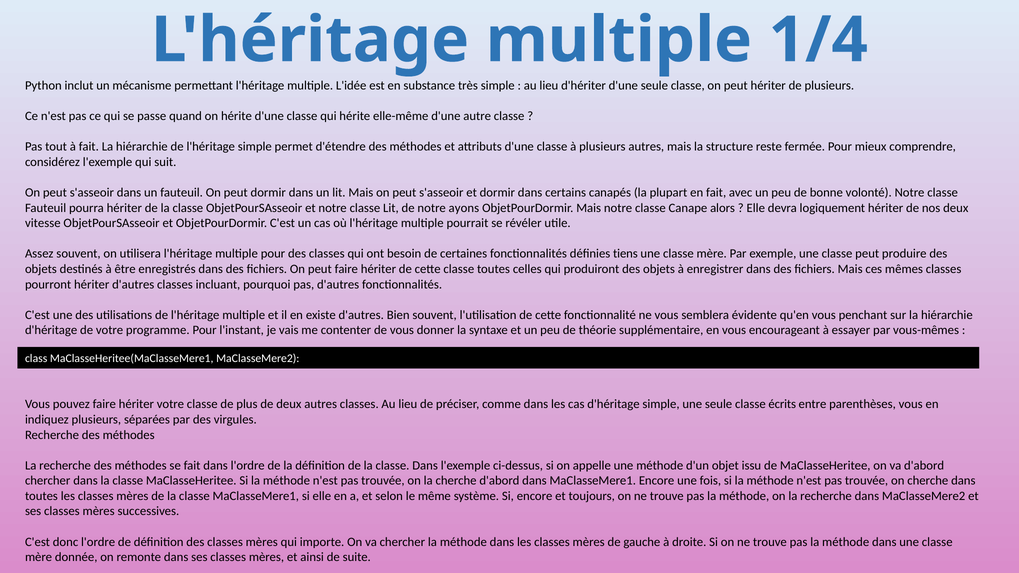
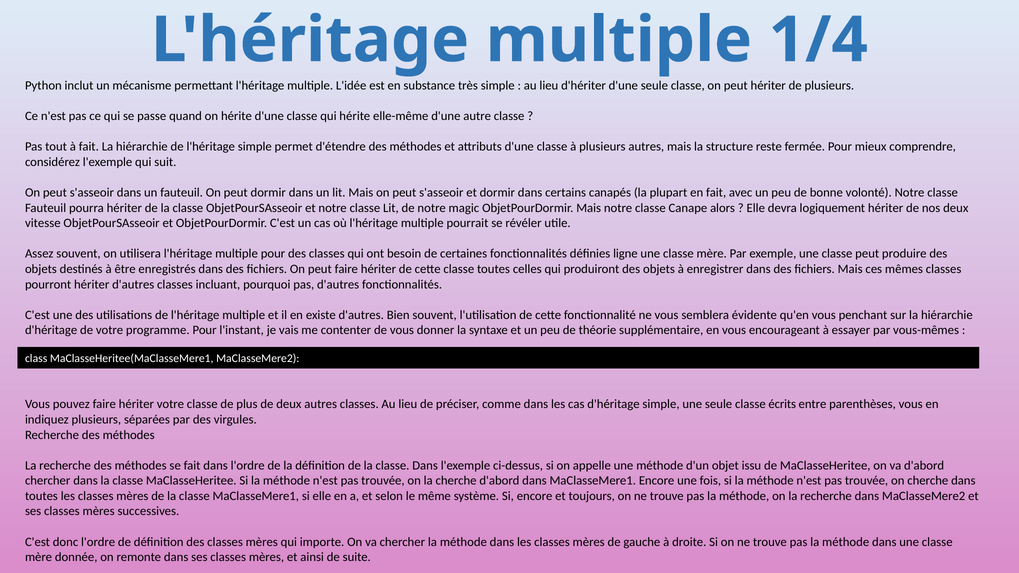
ayons: ayons -> magic
tiens: tiens -> ligne
